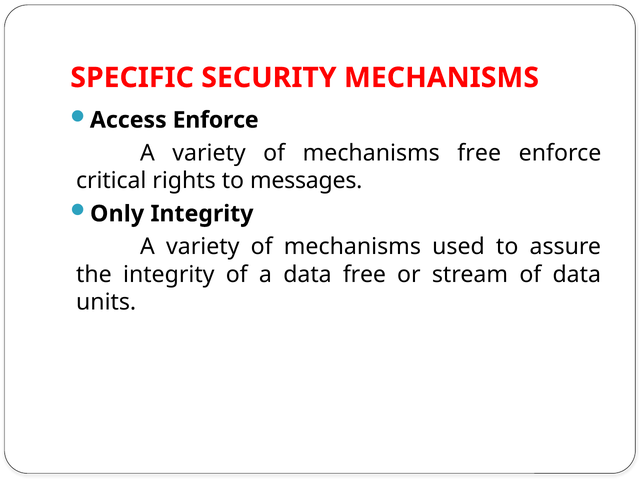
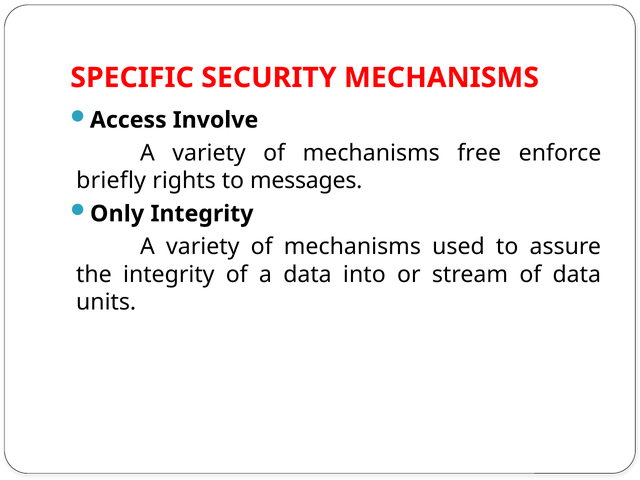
Access Enforce: Enforce -> Involve
critical: critical -> briefly
data free: free -> into
